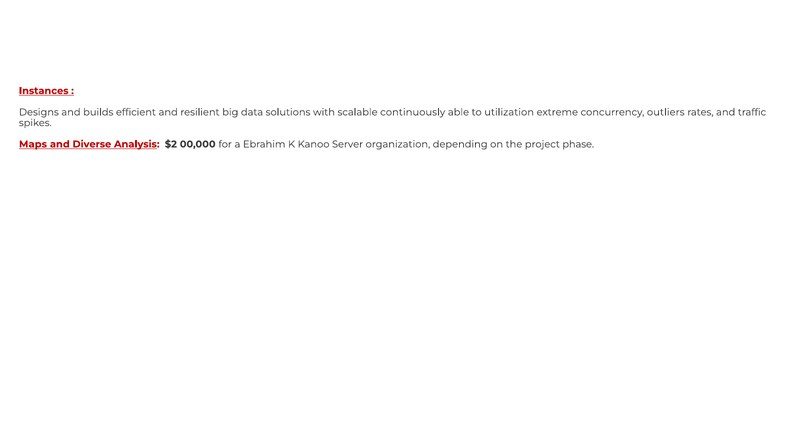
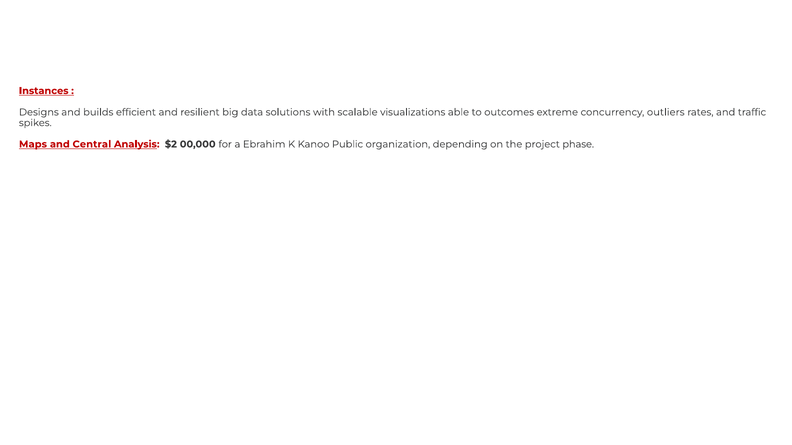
continuously: continuously -> visualizations
utilization: utilization -> outcomes
Diverse: Diverse -> Central
Server: Server -> Public
